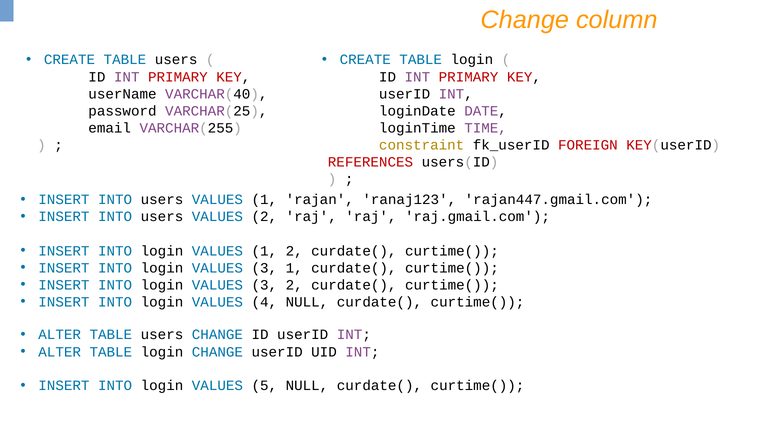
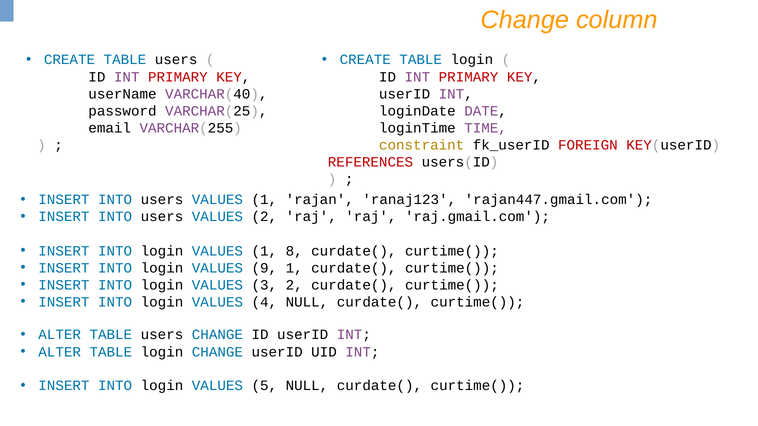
1 2: 2 -> 8
3 at (264, 268): 3 -> 9
